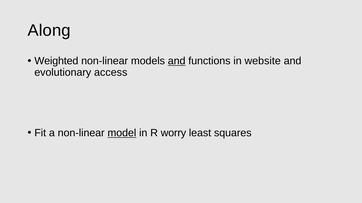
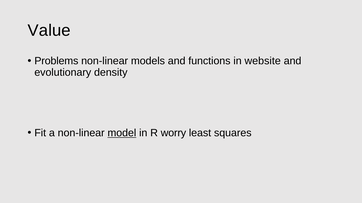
Along: Along -> Value
Weighted: Weighted -> Problems
and at (177, 61) underline: present -> none
access: access -> density
